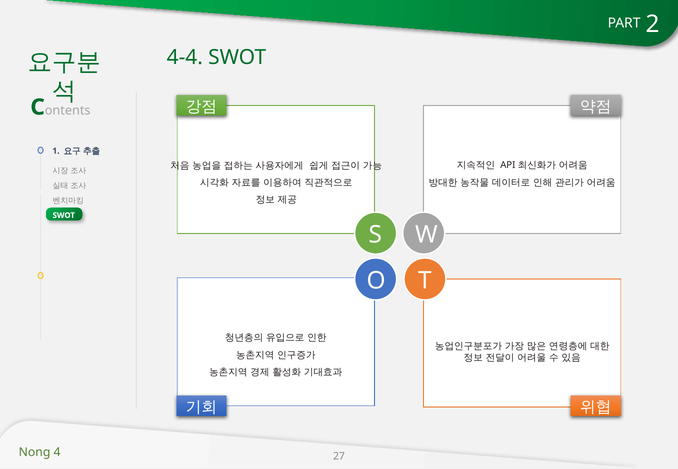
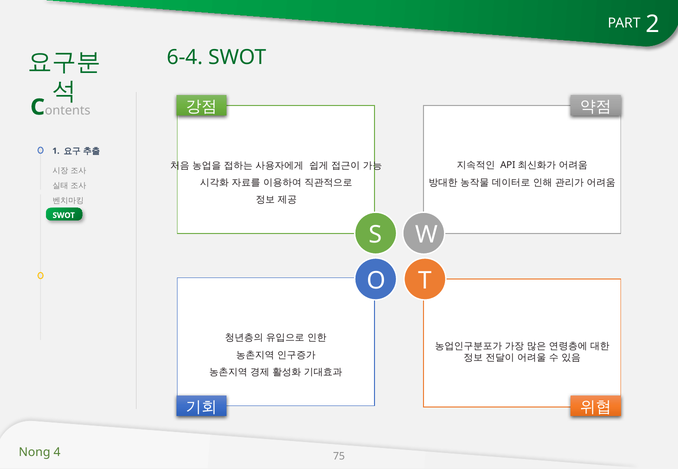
4-4: 4-4 -> 6-4
27: 27 -> 75
